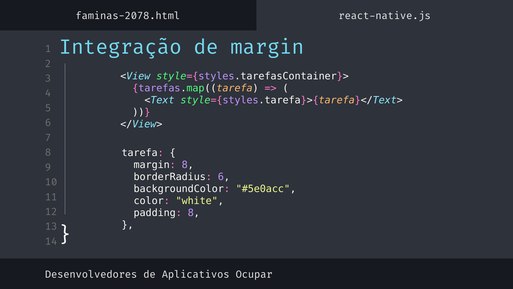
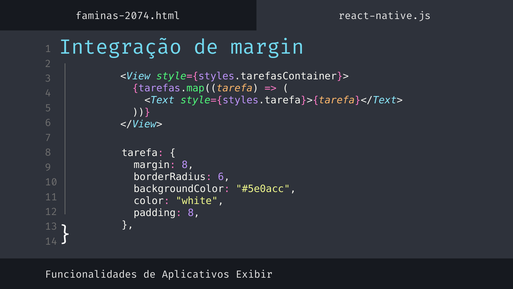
faminas-2078.html: faminas-2078.html -> faminas-2074.html
Desenvolvedores: Desenvolvedores -> Funcionalidades
Ocupar: Ocupar -> Exibir
